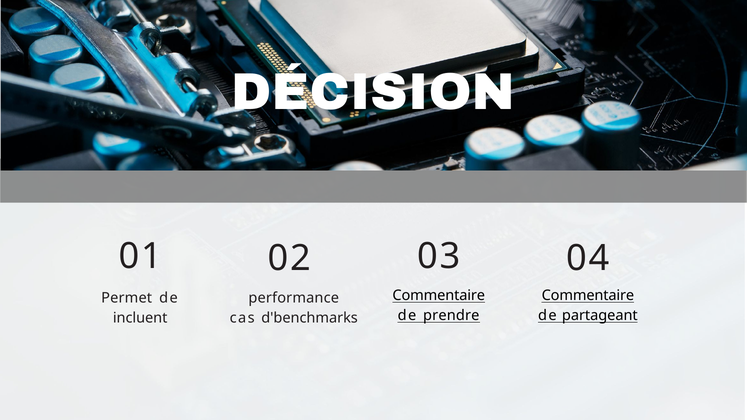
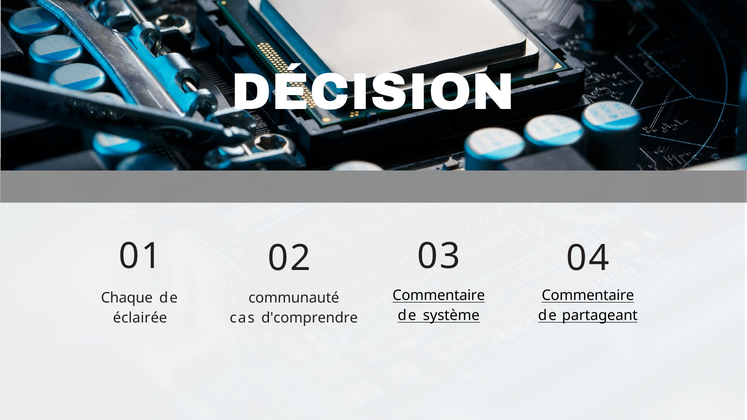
Permet: Permet -> Chaque
performance: performance -> communauté
prendre: prendre -> système
incluent: incluent -> éclairée
d'benchmarks: d'benchmarks -> d'comprendre
